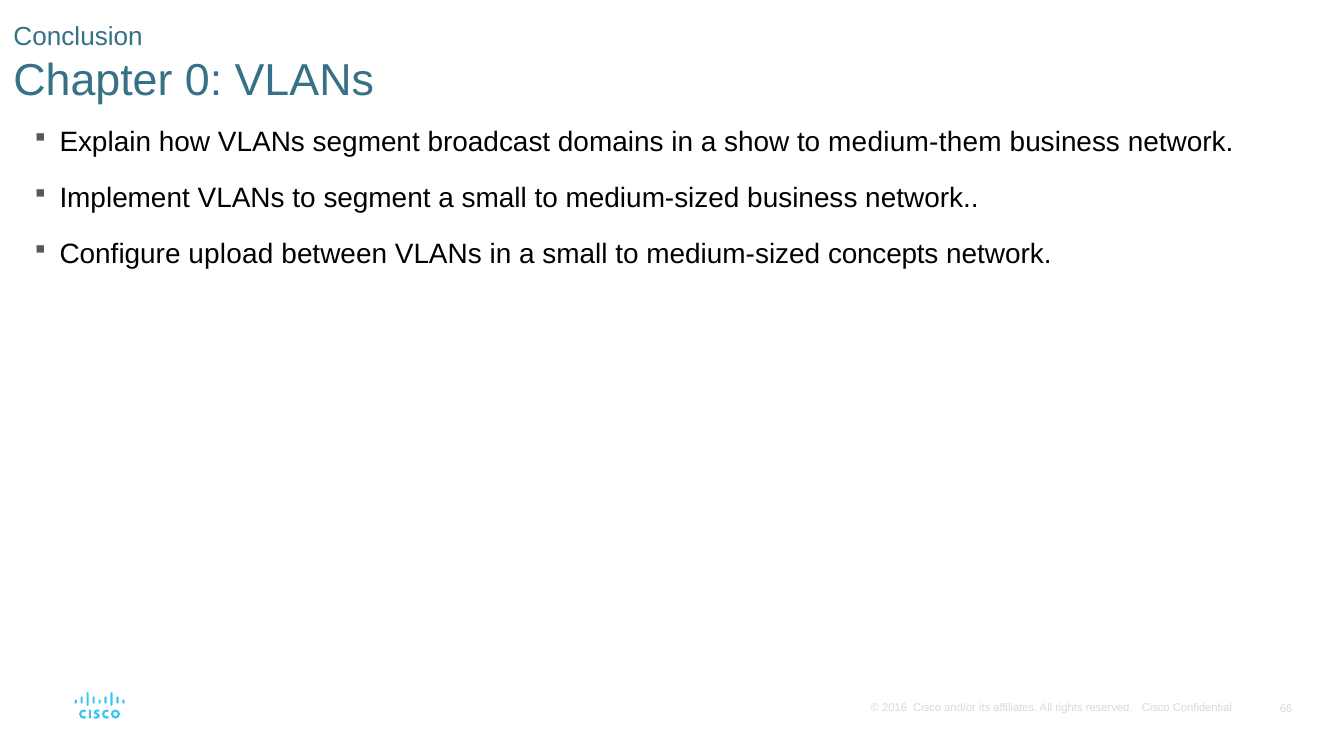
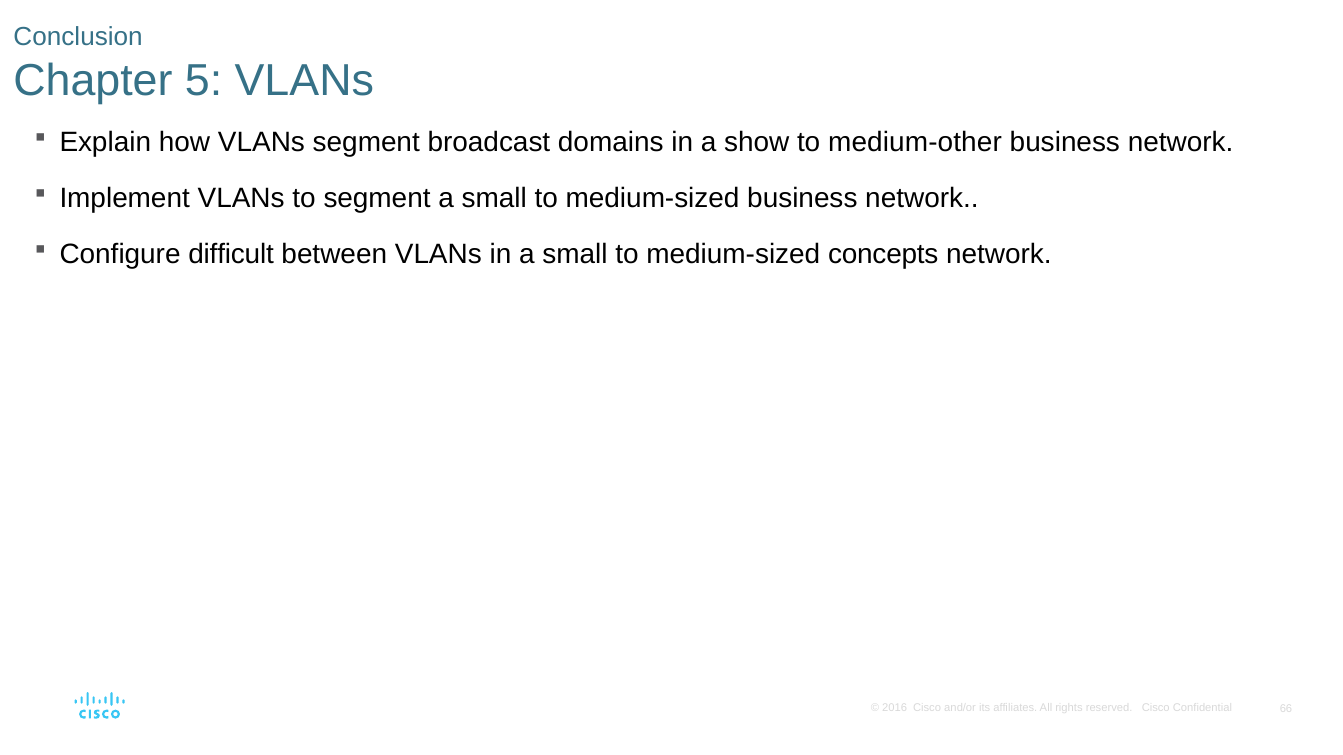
0: 0 -> 5
medium-them: medium-them -> medium-other
upload: upload -> difficult
